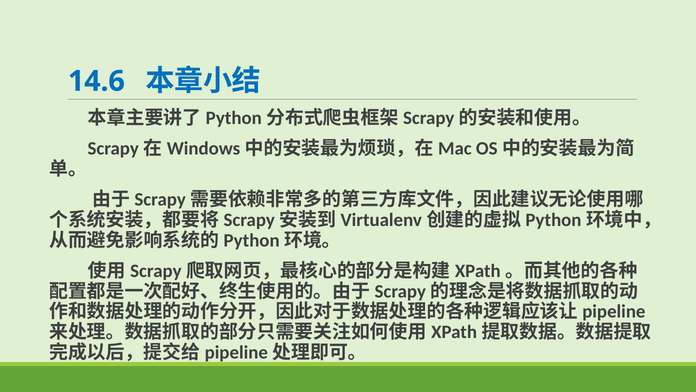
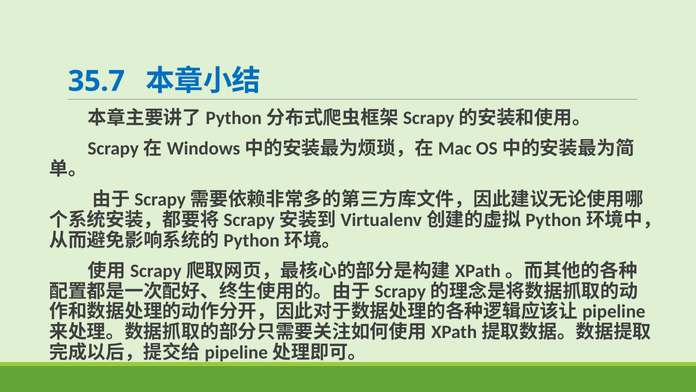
14.6: 14.6 -> 35.7
